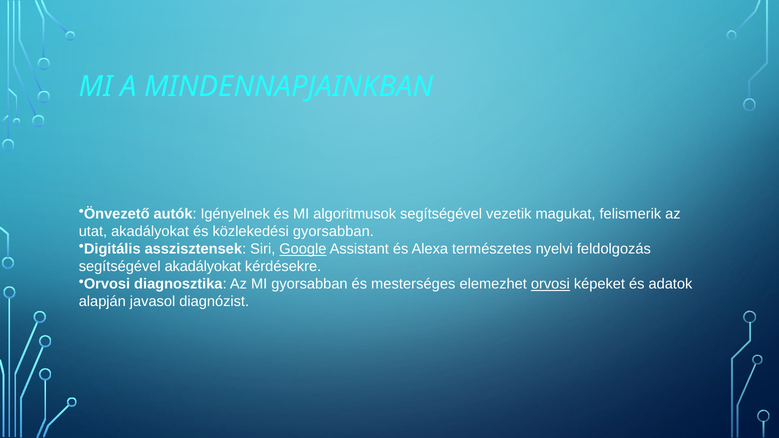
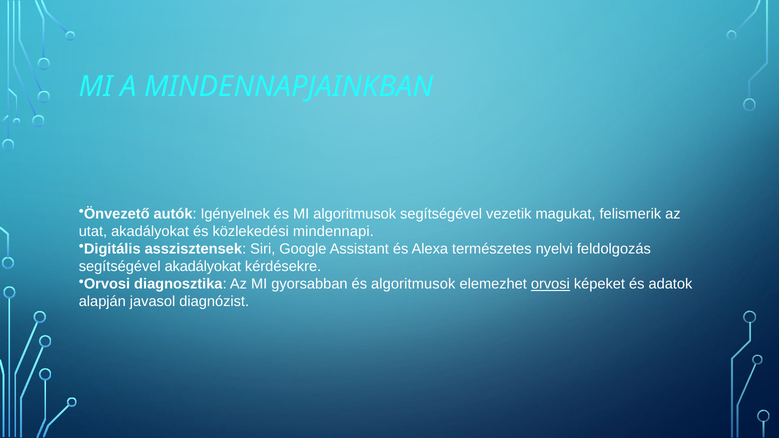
közlekedési gyorsabban: gyorsabban -> mindennapi
Google underline: present -> none
és mesterséges: mesterséges -> algoritmusok
